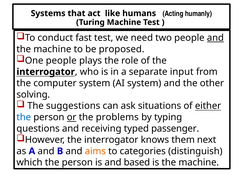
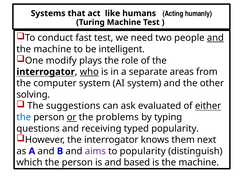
proposed: proposed -> intelligent
One people: people -> modify
who underline: none -> present
input: input -> areas
situations: situations -> evaluated
typed passenger: passenger -> popularity
aims colour: orange -> purple
to categories: categories -> popularity
